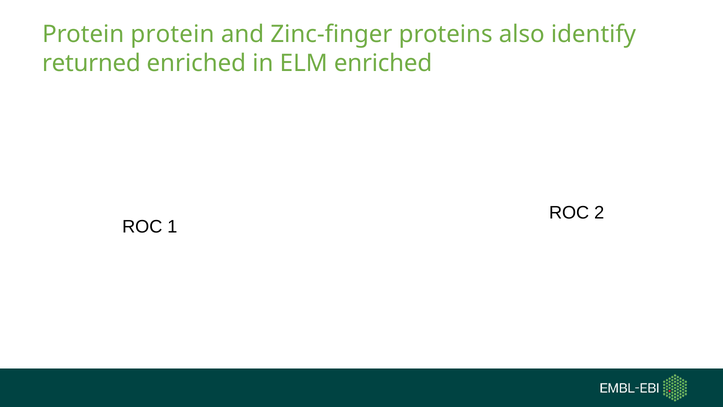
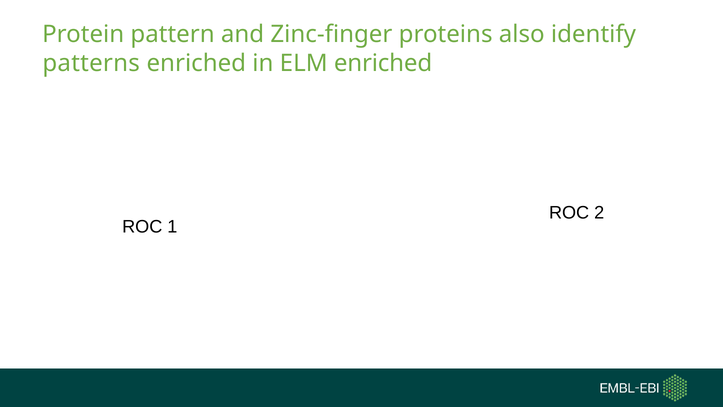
Protein protein: protein -> pattern
returned: returned -> patterns
